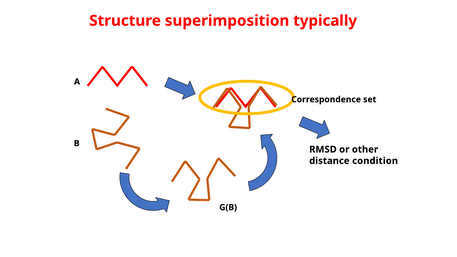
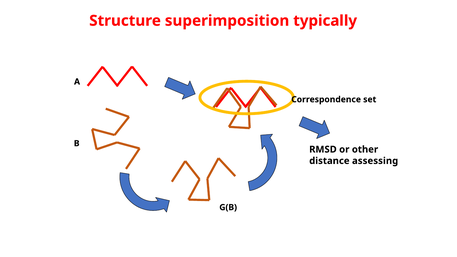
condition: condition -> assessing
